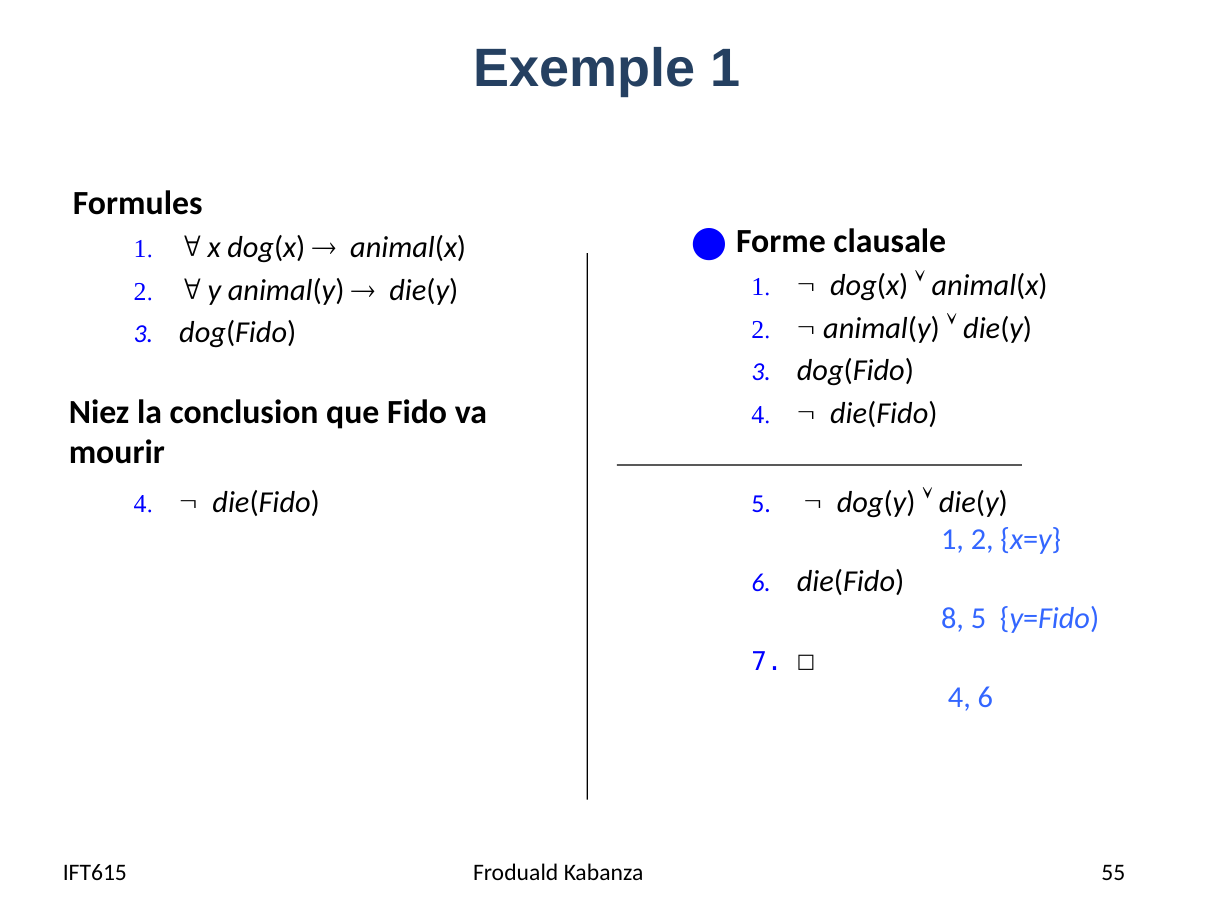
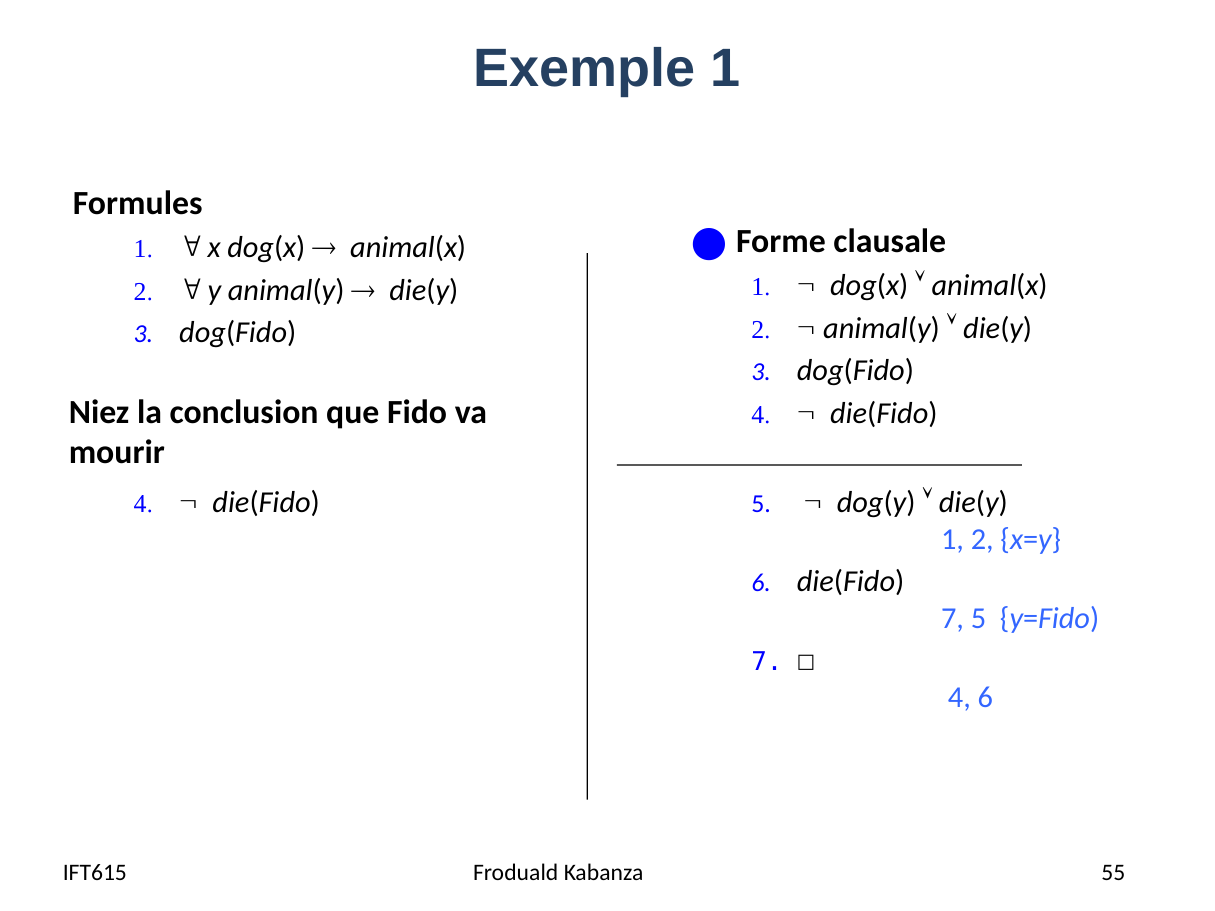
8 at (953, 618): 8 -> 7
